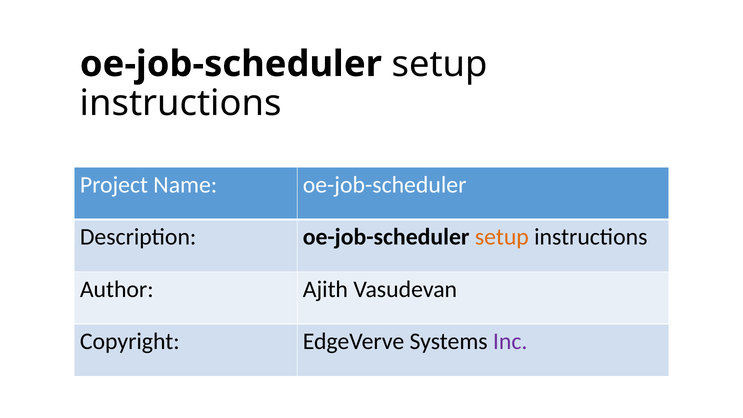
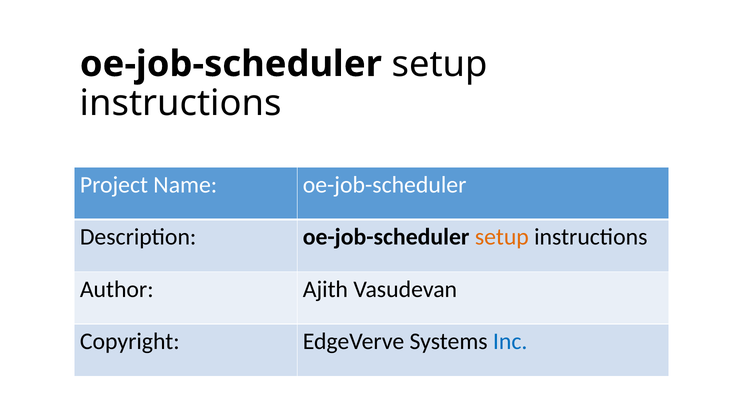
Inc colour: purple -> blue
